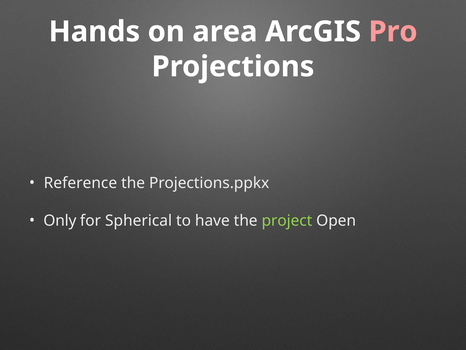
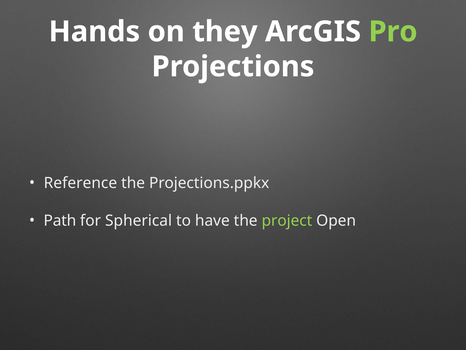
area: area -> they
Pro colour: pink -> light green
Only: Only -> Path
